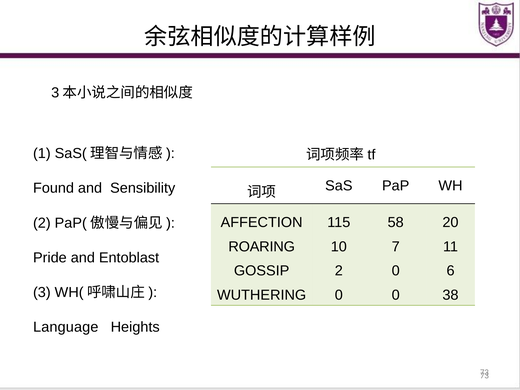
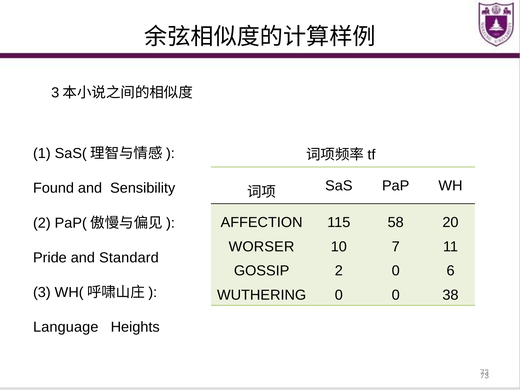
ROARING: ROARING -> WORSER
Entoblast: Entoblast -> Standard
